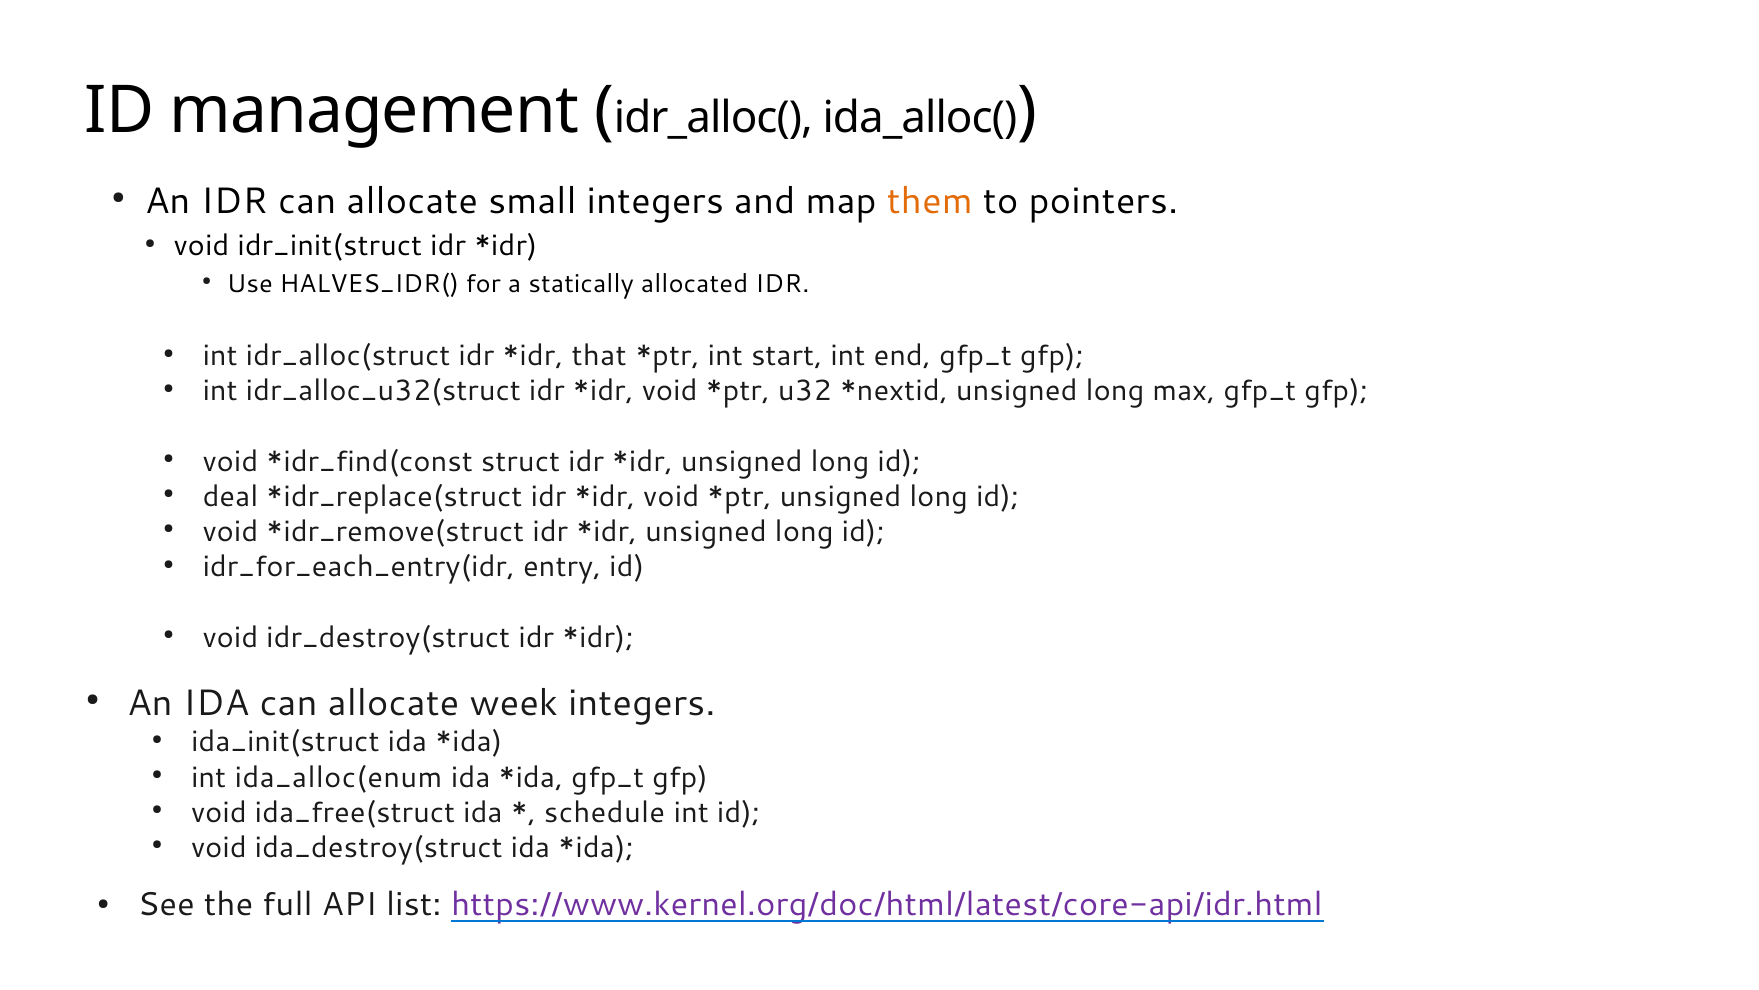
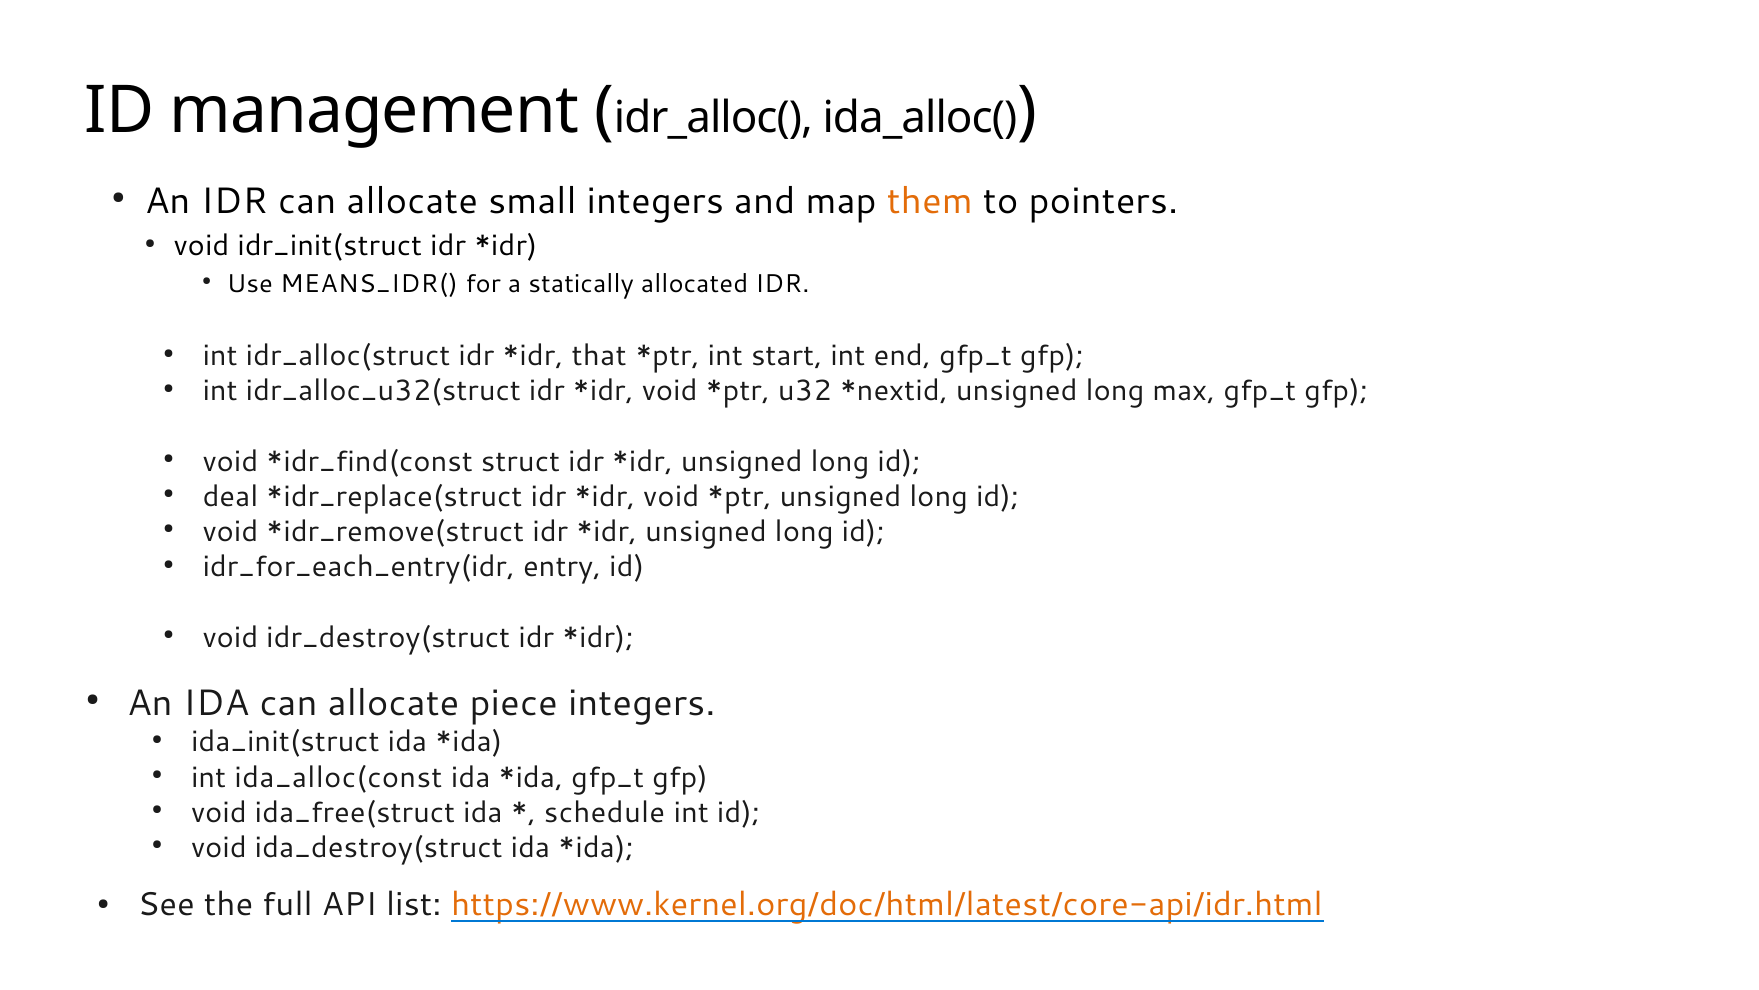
HALVES_IDR(: HALVES_IDR( -> MEANS_IDR(
week: week -> piece
ida_alloc(enum: ida_alloc(enum -> ida_alloc(const
https://www.kernel.org/doc/html/latest/core-api/idr.html colour: purple -> orange
